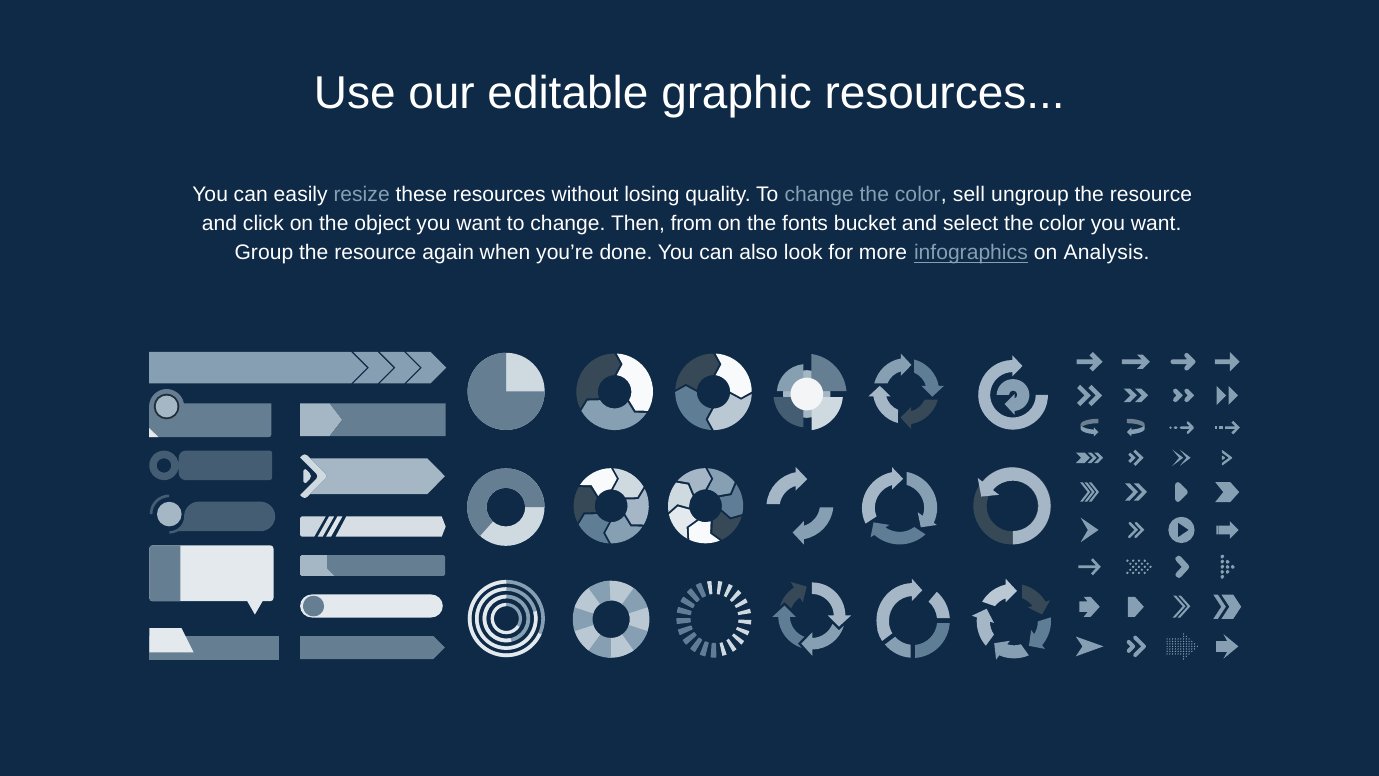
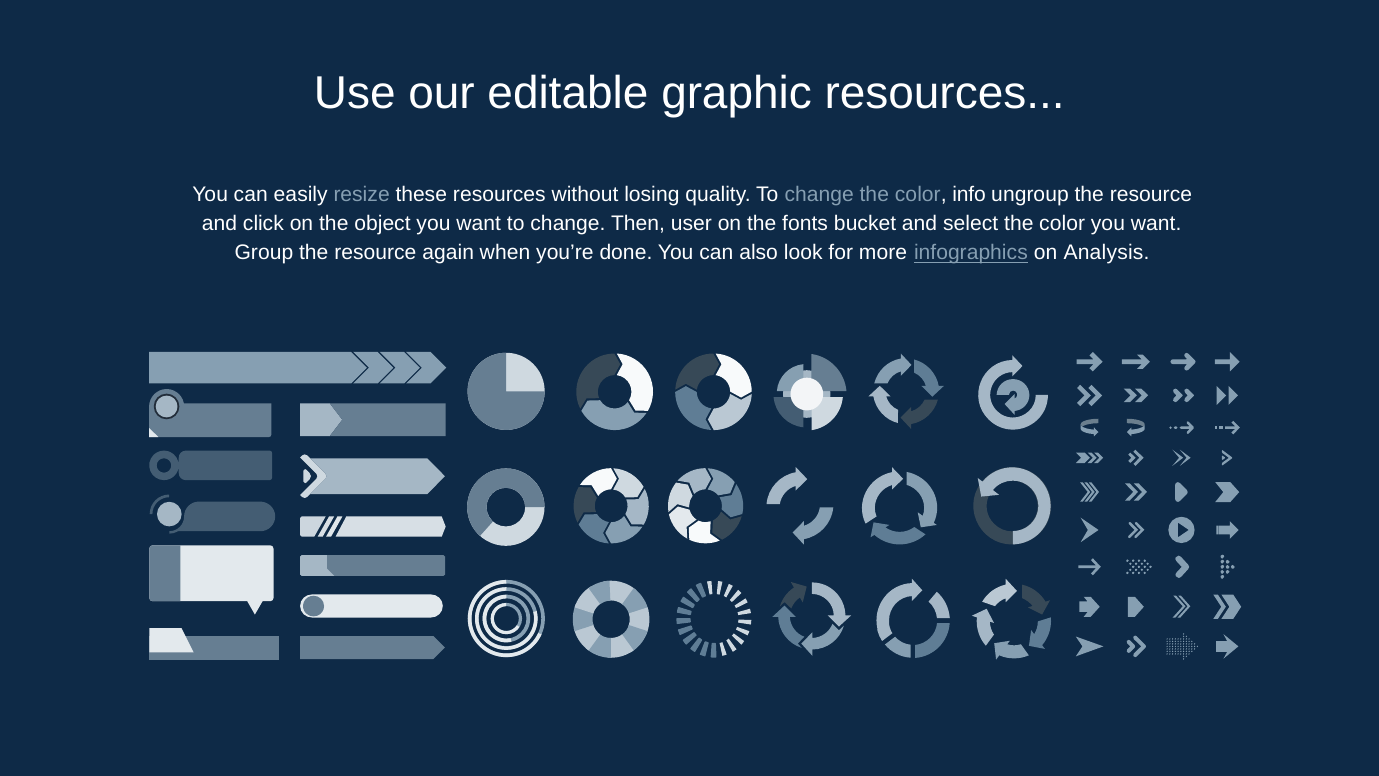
sell: sell -> info
from: from -> user
